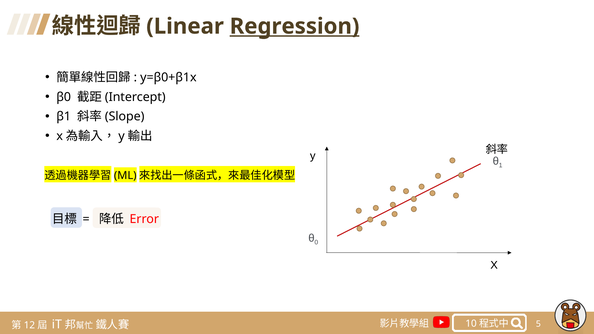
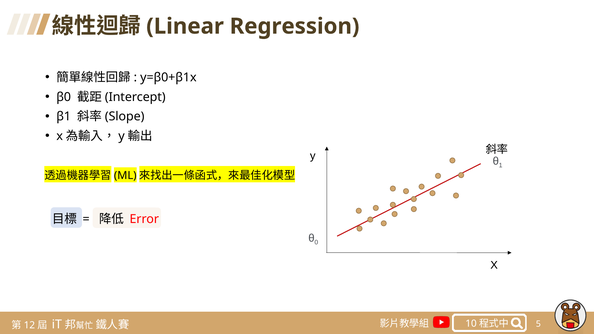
Regression underline: present -> none
